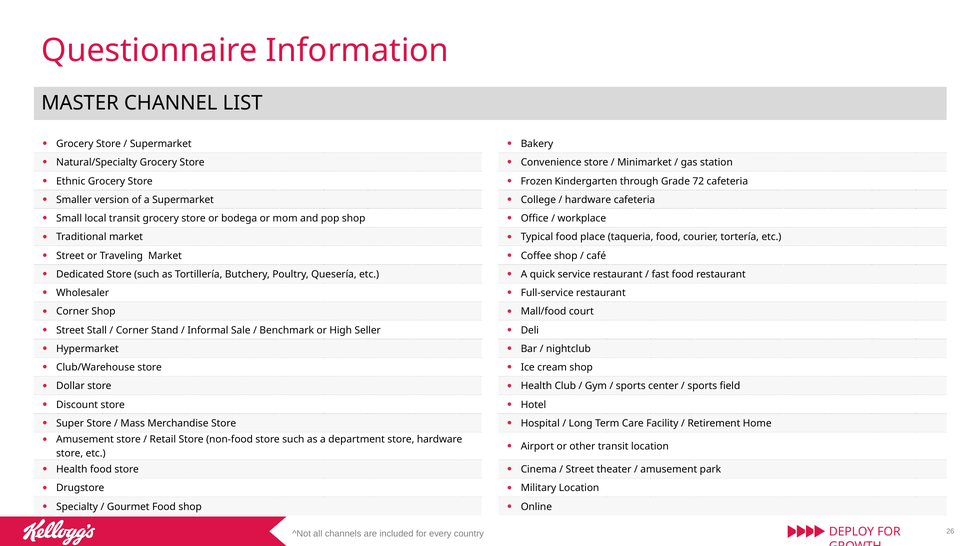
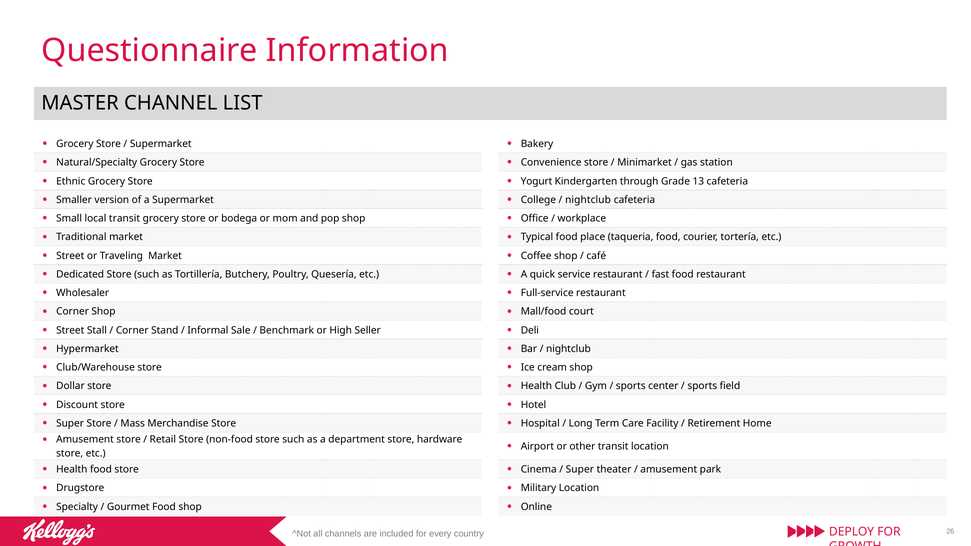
Frozen: Frozen -> Yogurt
72: 72 -> 13
hardware at (588, 200): hardware -> nightclub
Street at (580, 470): Street -> Super
